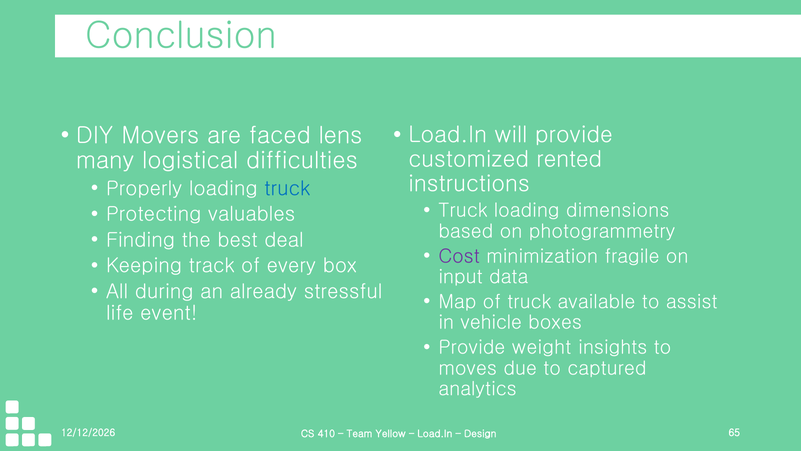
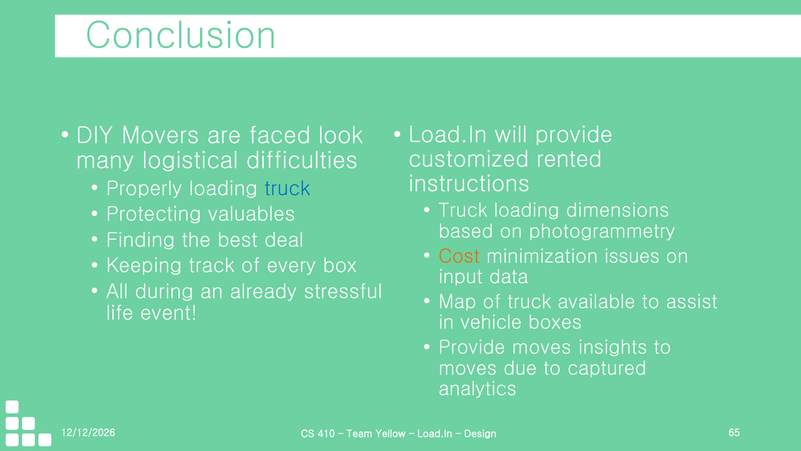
lens: lens -> look
Cost colour: purple -> orange
fragile: fragile -> issues
Provide weight: weight -> moves
